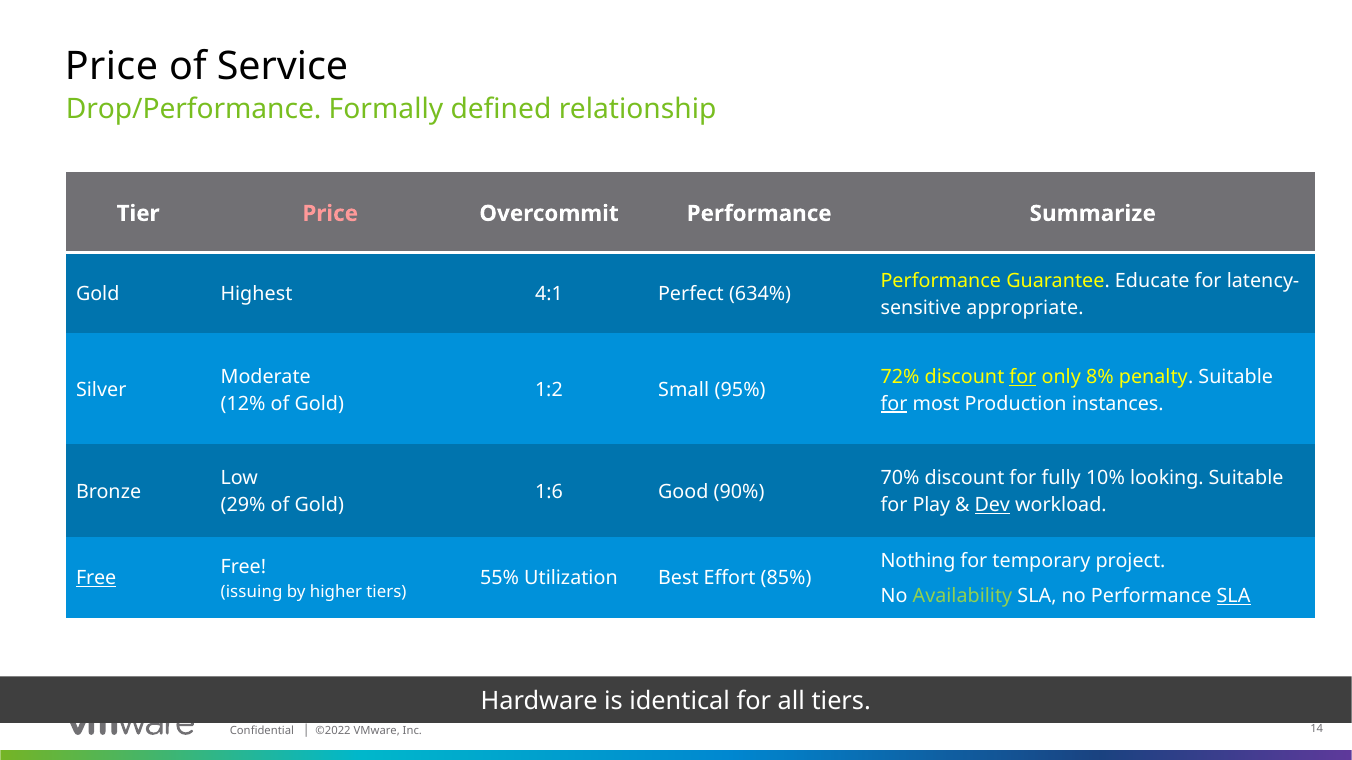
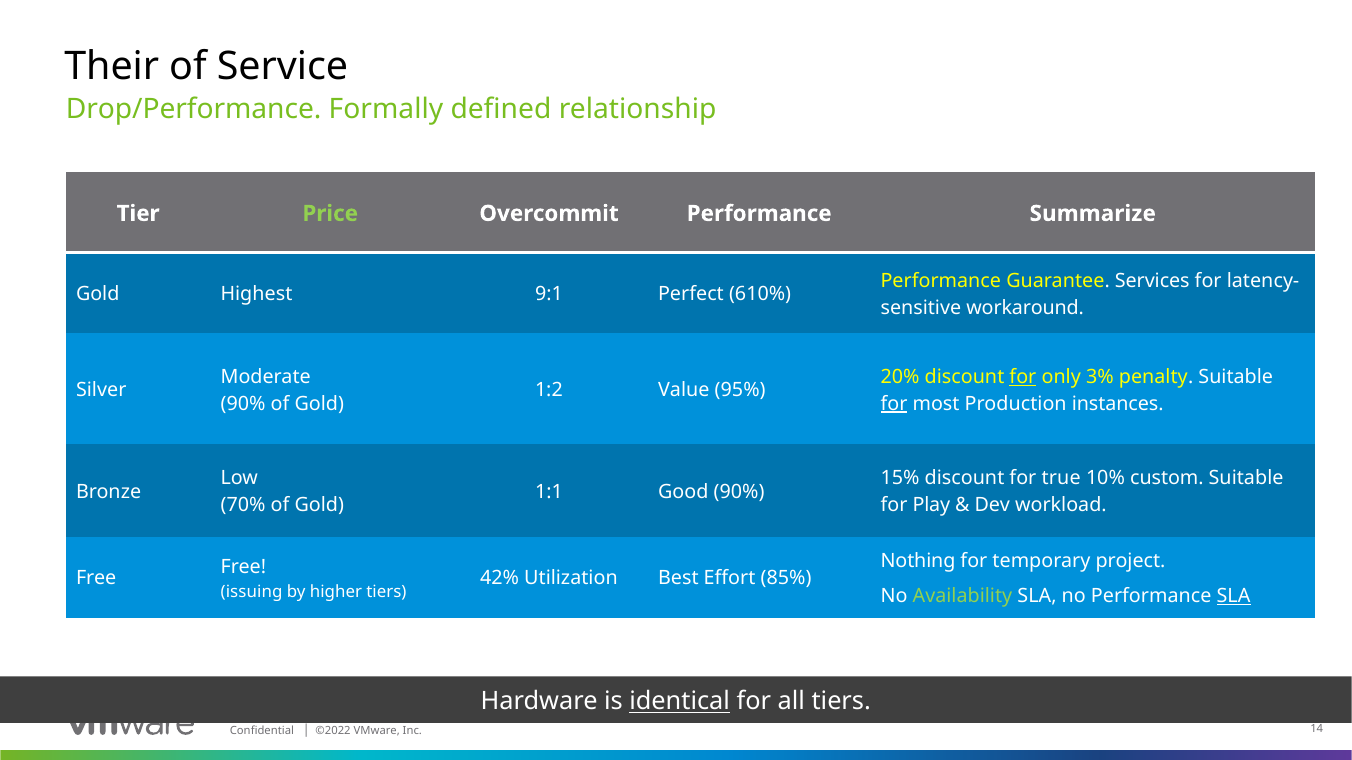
Price at (112, 66): Price -> Their
Price at (330, 214) colour: pink -> light green
Educate: Educate -> Services
4:1: 4:1 -> 9:1
634%: 634% -> 610%
appropriate: appropriate -> workaround
72%: 72% -> 20%
8%: 8% -> 3%
Small: Small -> Value
12% at (243, 404): 12% -> 90%
70%: 70% -> 15%
fully: fully -> true
looking: looking -> custom
1:6: 1:6 -> 1:1
29%: 29% -> 70%
Dev underline: present -> none
Free at (96, 579) underline: present -> none
55%: 55% -> 42%
identical underline: none -> present
